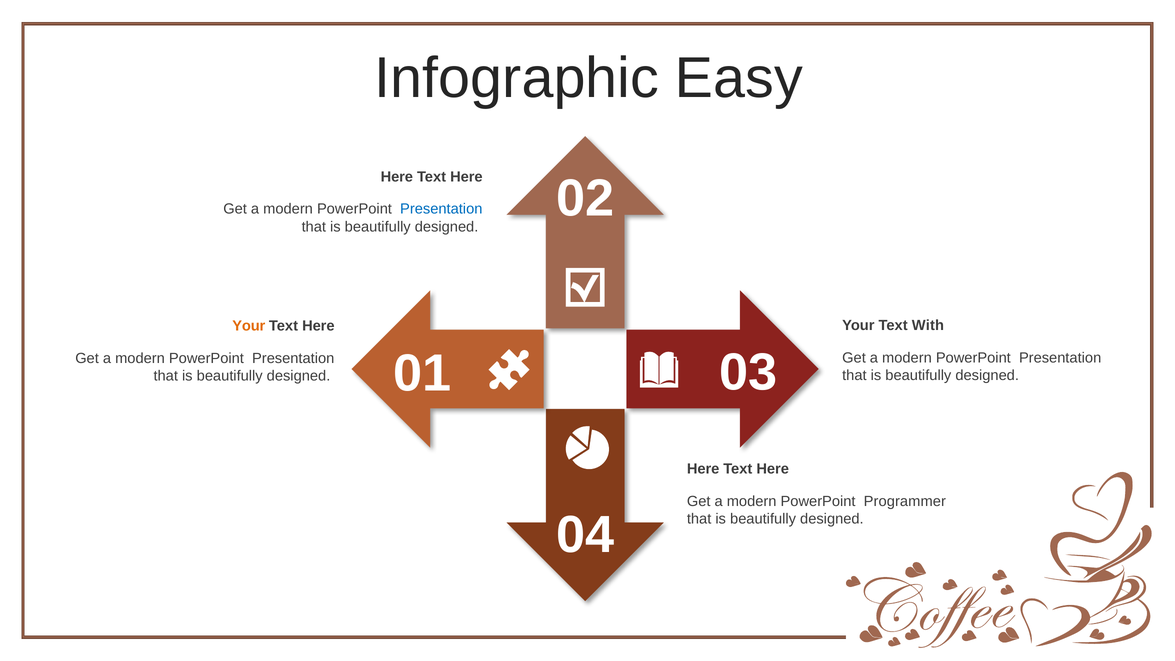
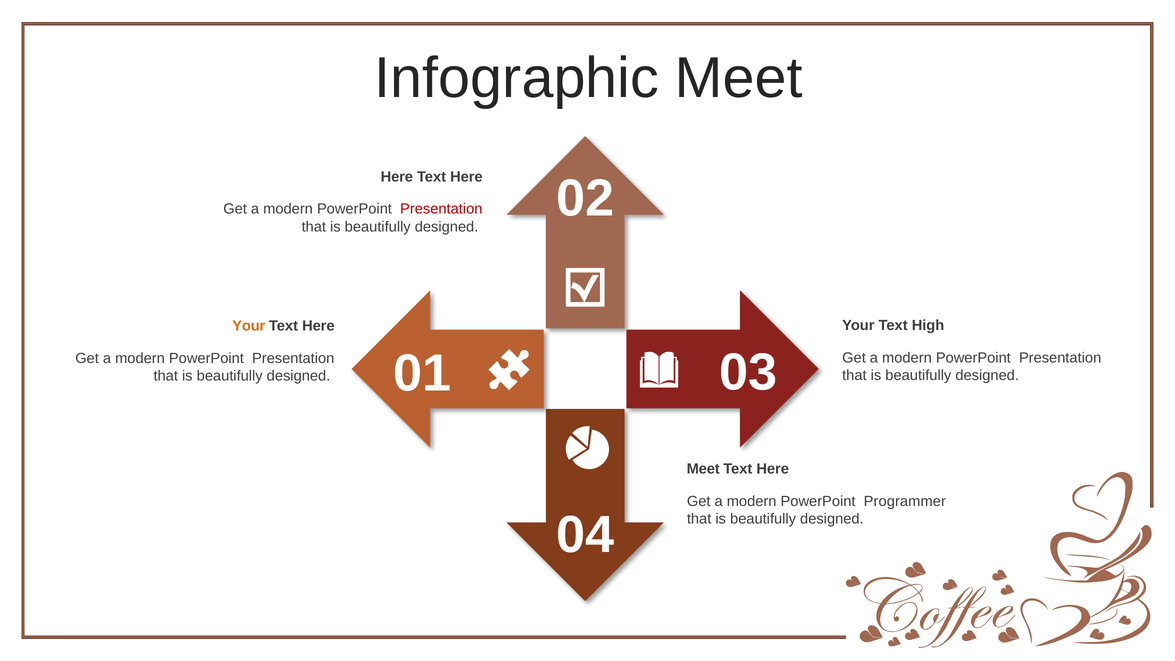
Infographic Easy: Easy -> Meet
Presentation at (441, 209) colour: blue -> red
With: With -> High
Here at (703, 469): Here -> Meet
